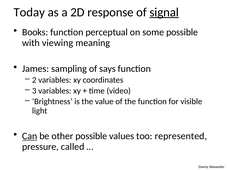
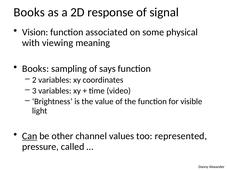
Today at (29, 12): Today -> Books
signal underline: present -> none
Books: Books -> Vision
perceptual: perceptual -> associated
some possible: possible -> physical
James at (36, 69): James -> Books
other possible: possible -> channel
